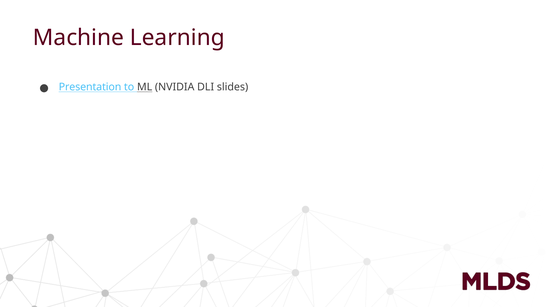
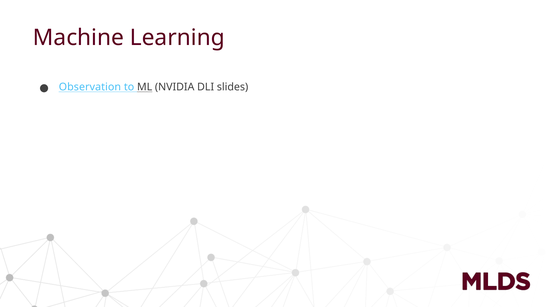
Presentation: Presentation -> Observation
